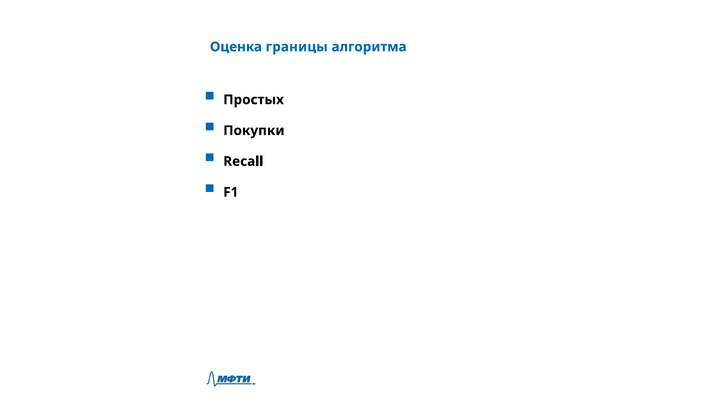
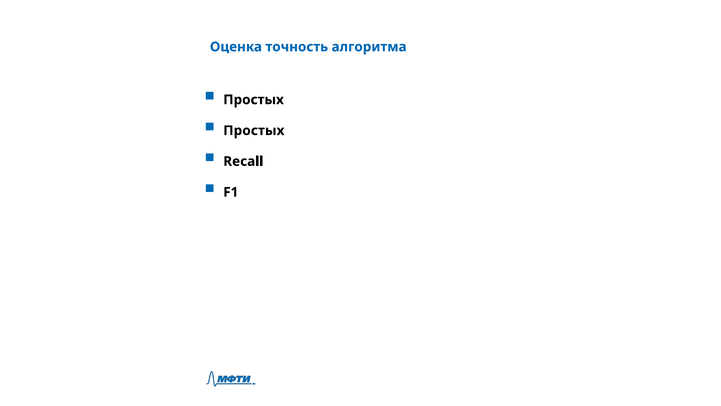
границы: границы -> точность
Покупки at (254, 130): Покупки -> Простых
